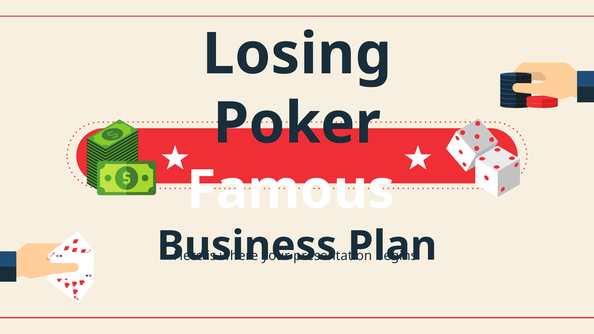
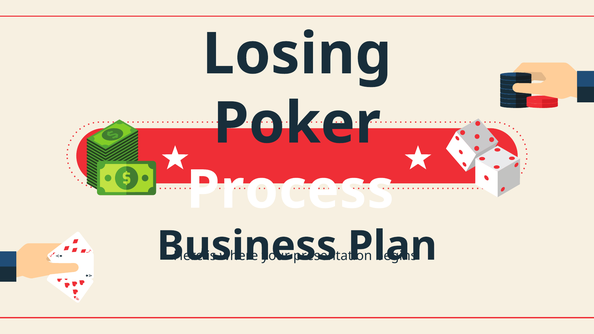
Famous: Famous -> Process
